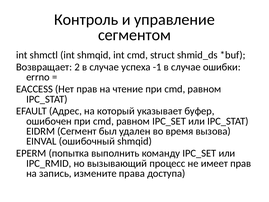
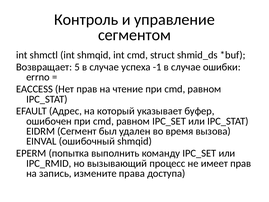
2: 2 -> 5
